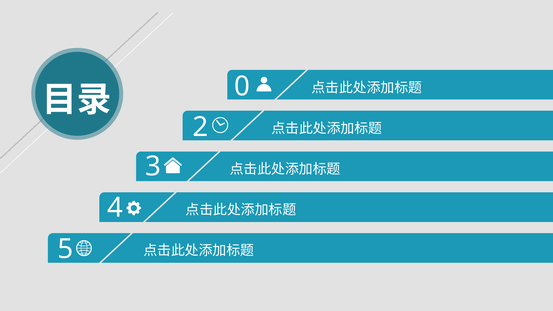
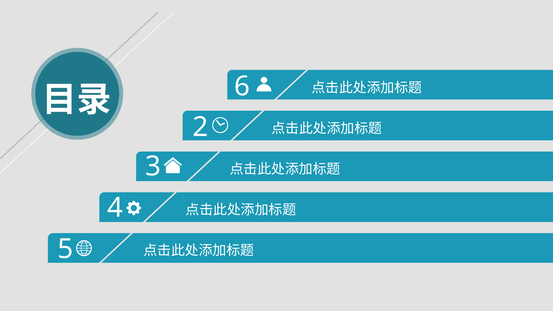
0: 0 -> 6
